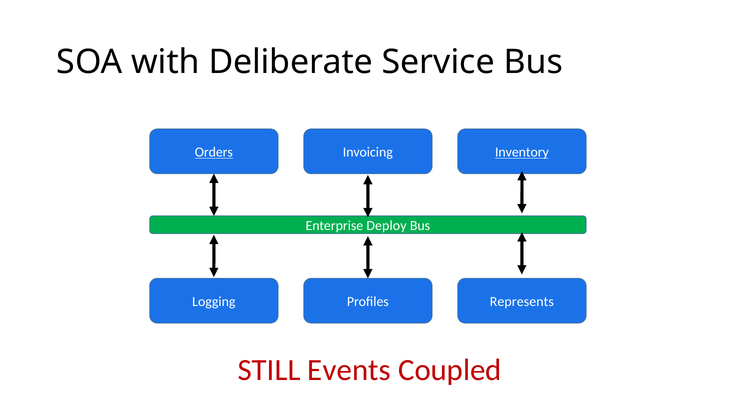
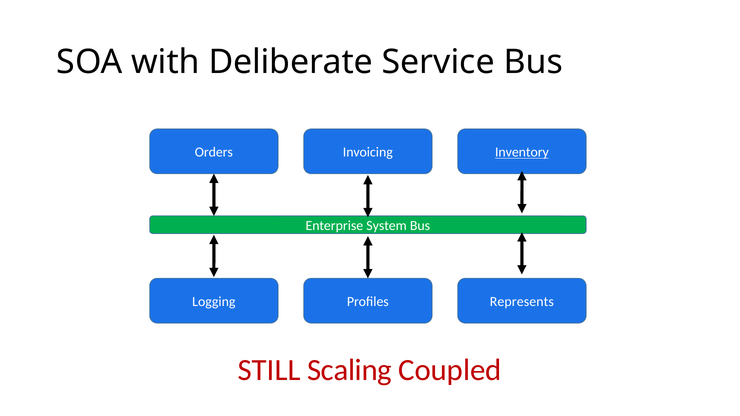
Orders underline: present -> none
Deploy: Deploy -> System
Events: Events -> Scaling
